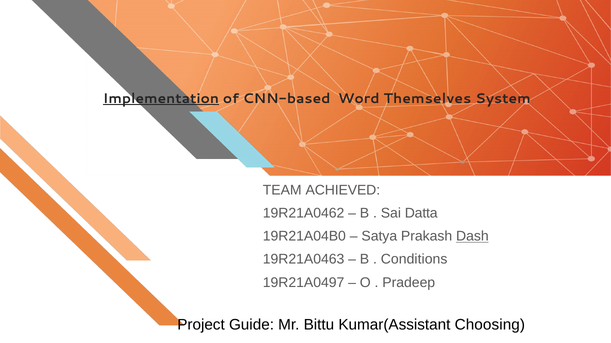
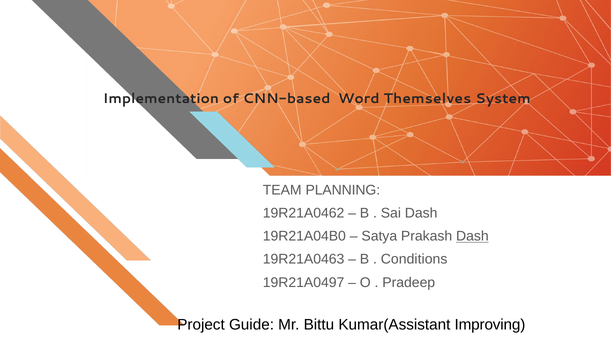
Implementation underline: present -> none
ACHIEVED: ACHIEVED -> PLANNING
Sai Datta: Datta -> Dash
Choosing: Choosing -> Improving
